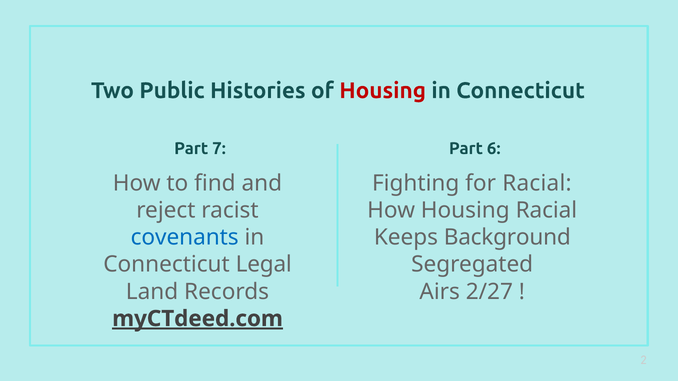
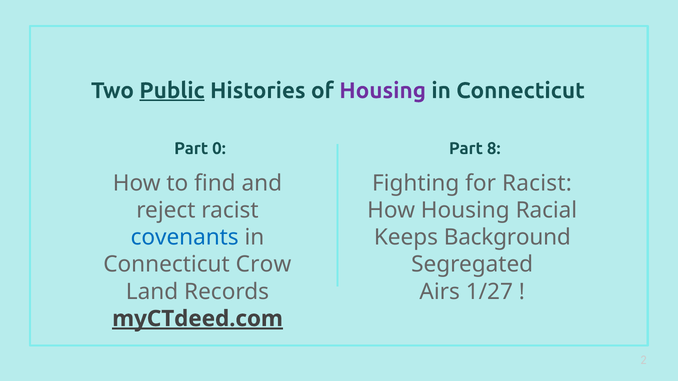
Public underline: none -> present
Housing at (383, 91) colour: red -> purple
7: 7 -> 0
6: 6 -> 8
for Racial: Racial -> Racist
Legal: Legal -> Crow
2/27: 2/27 -> 1/27
